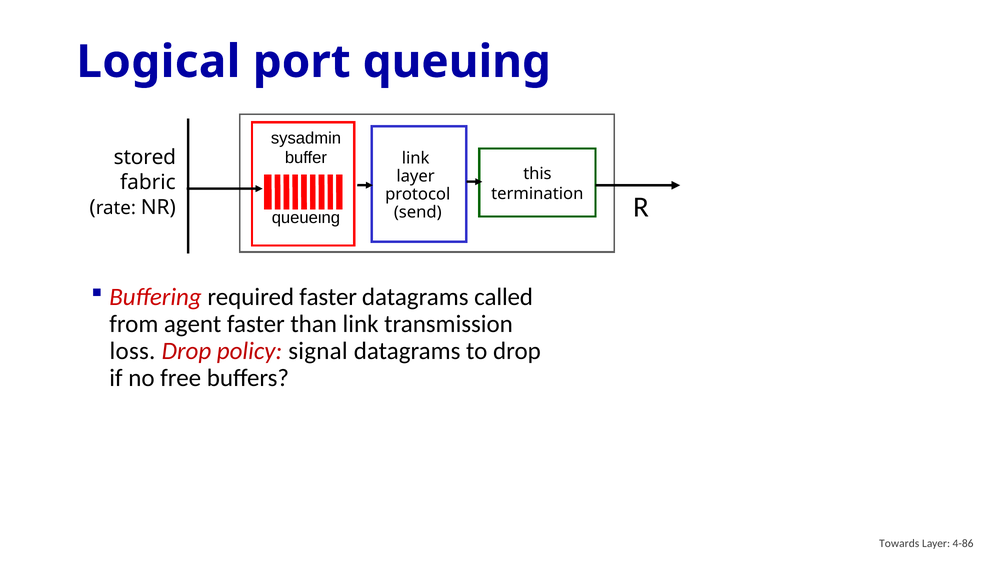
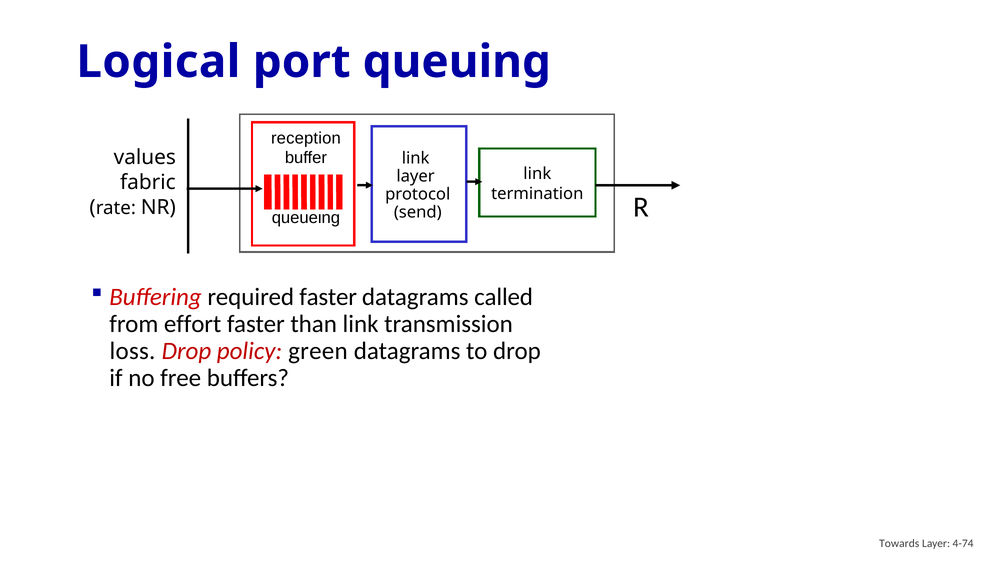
sysadmin: sysadmin -> reception
stored: stored -> values
this at (537, 174): this -> link
agent: agent -> effort
signal: signal -> green
4-86: 4-86 -> 4-74
